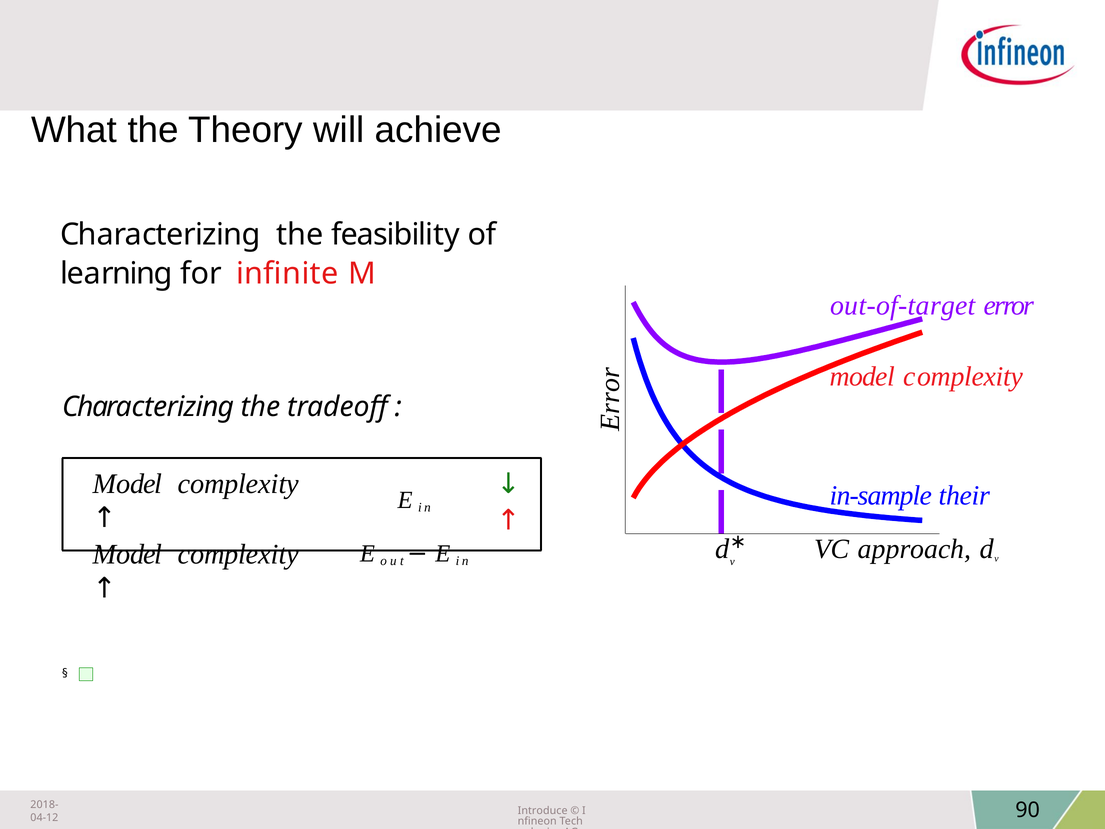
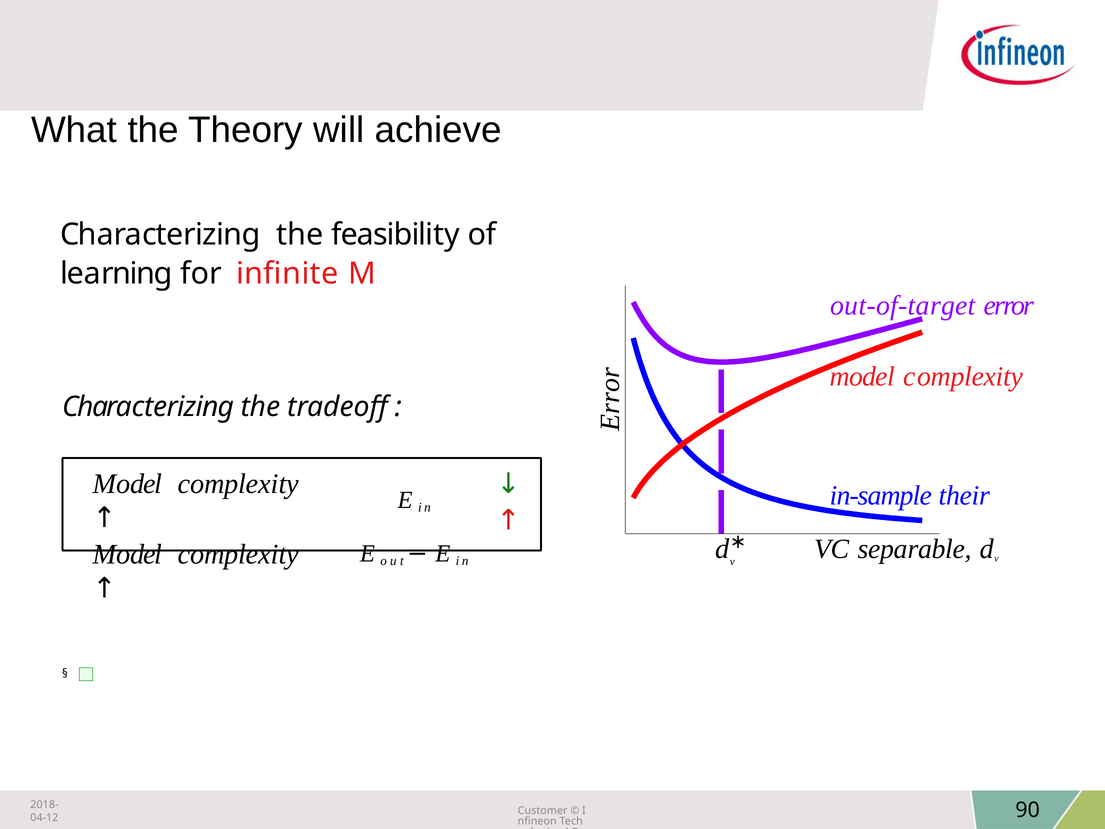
approach: approach -> separable
Introduce: Introduce -> Customer
